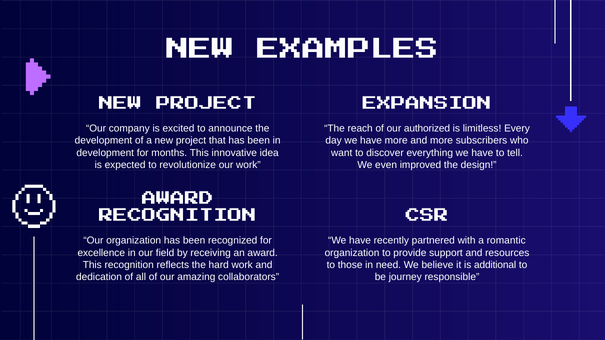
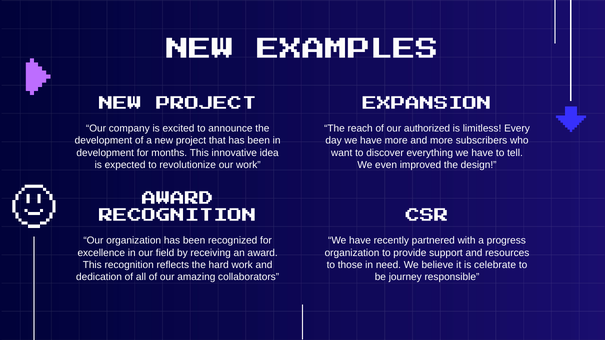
romantic: romantic -> progress
additional: additional -> celebrate
